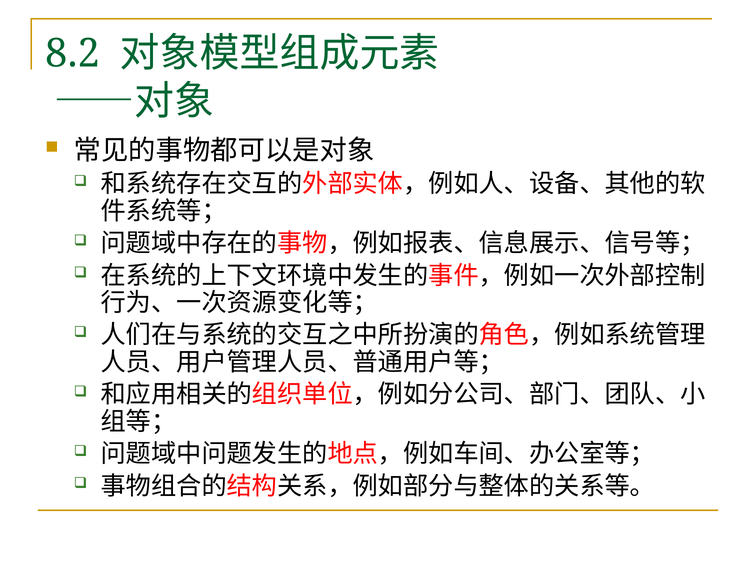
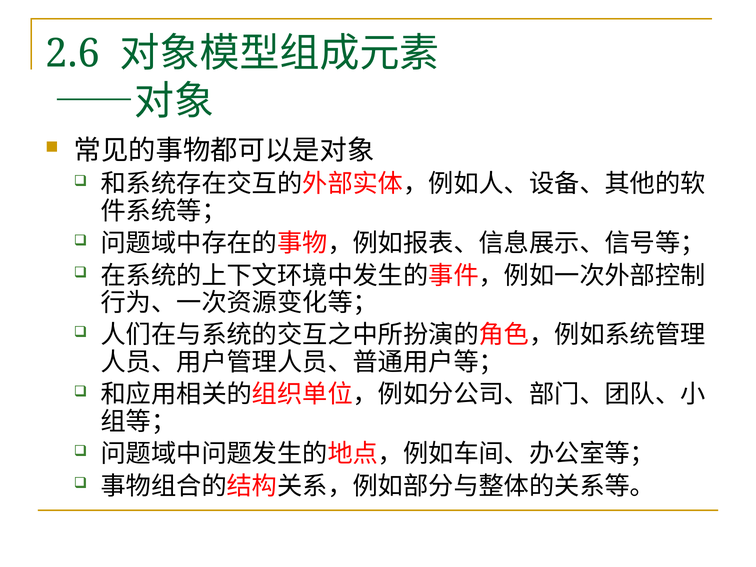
8.2: 8.2 -> 2.6
